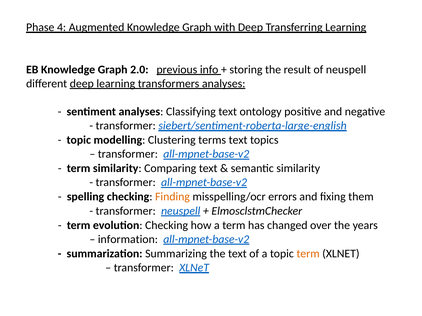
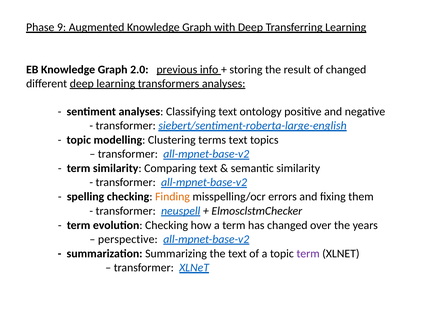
4: 4 -> 9
of neuspell: neuspell -> changed
information: information -> perspective
term at (308, 254) colour: orange -> purple
